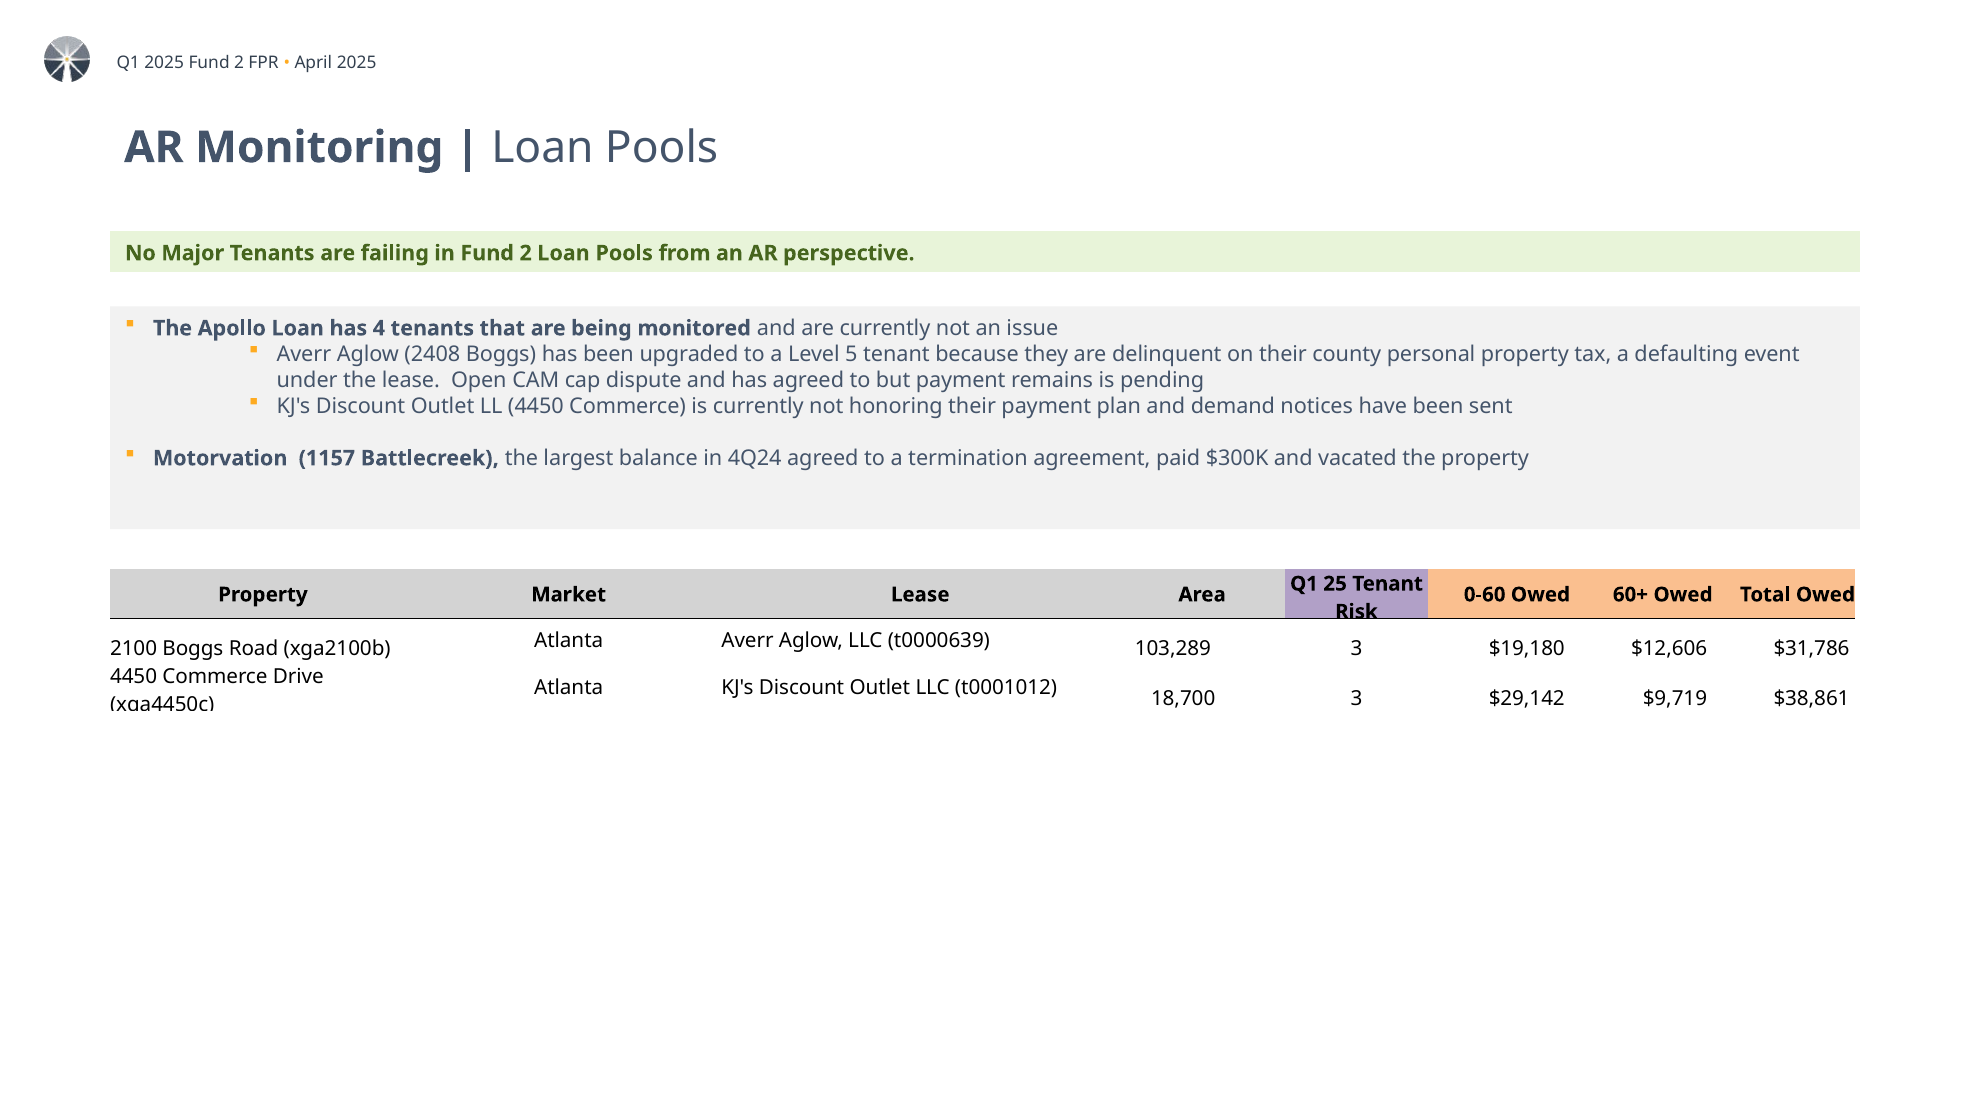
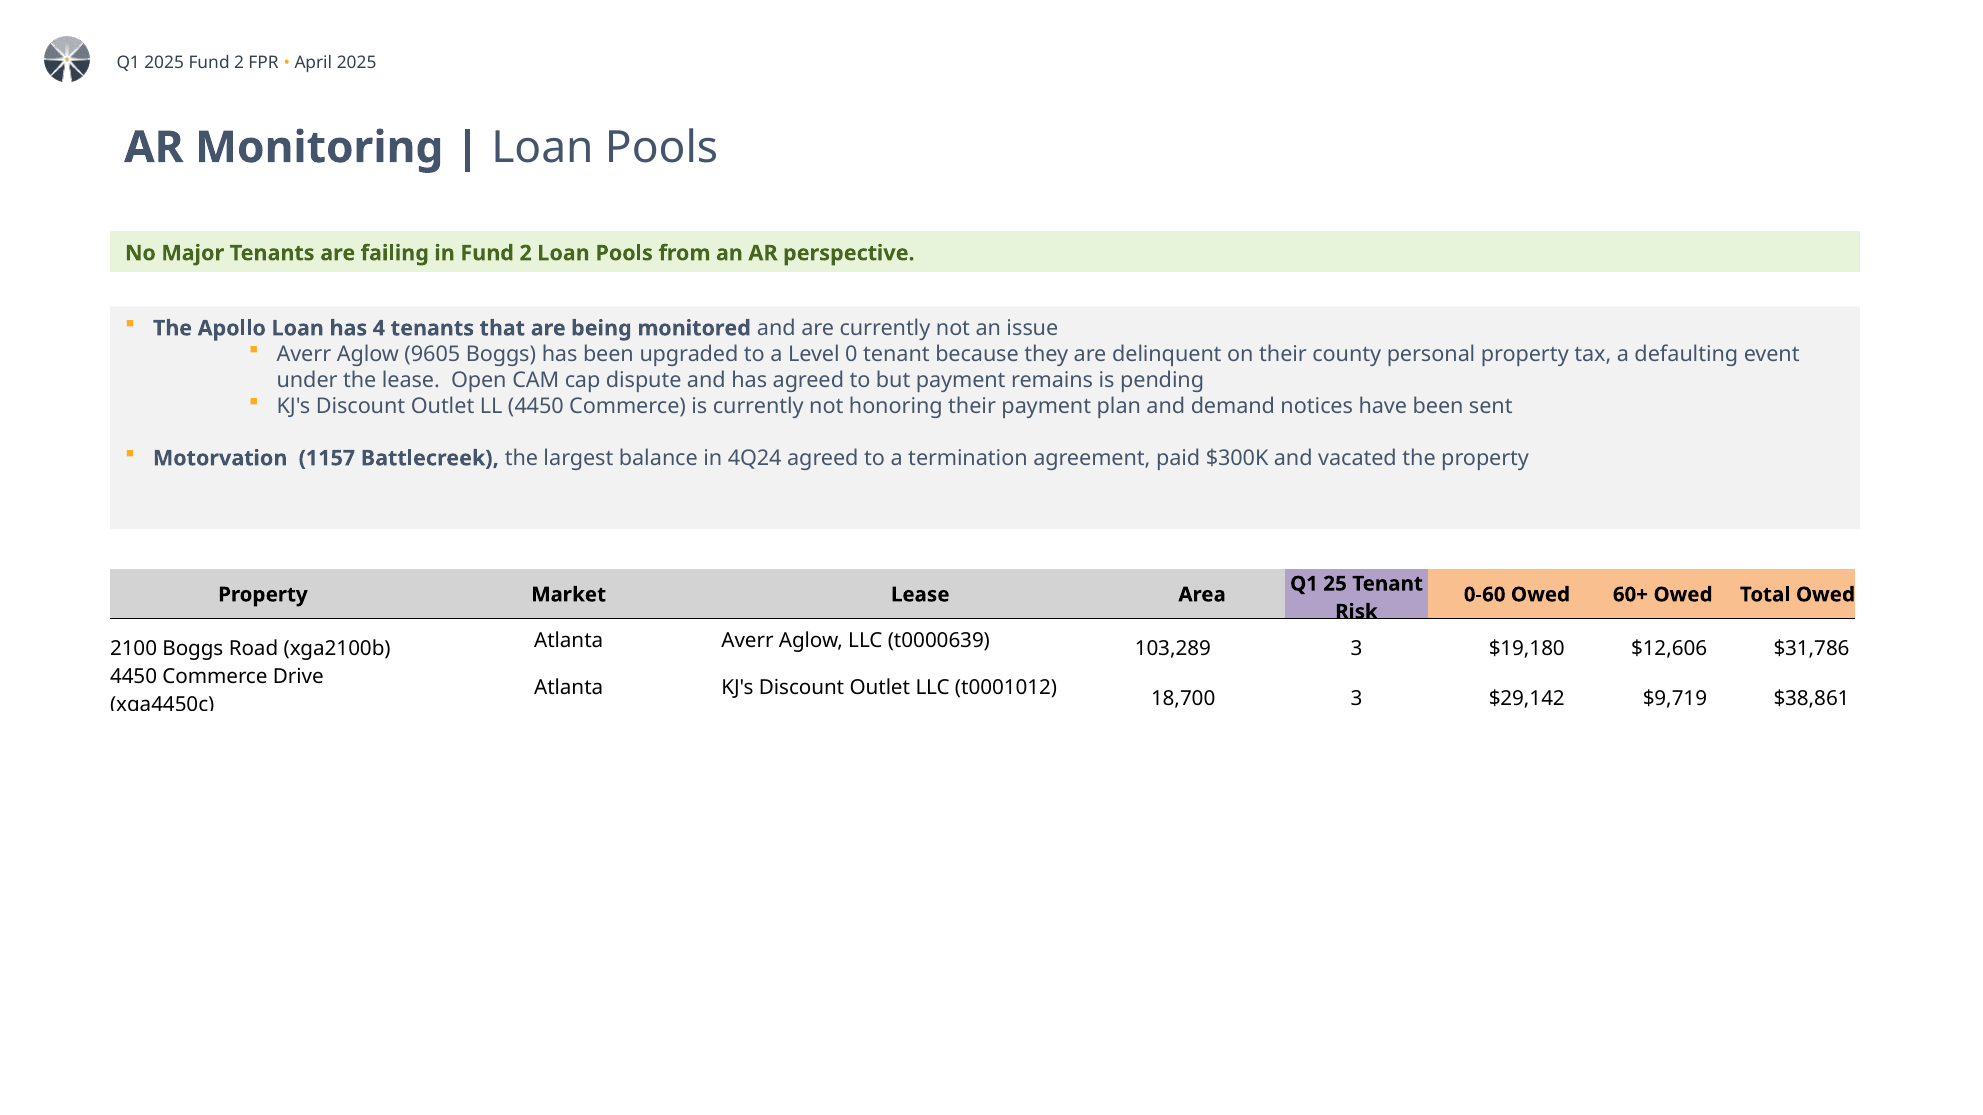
2408: 2408 -> 9605
5: 5 -> 0
